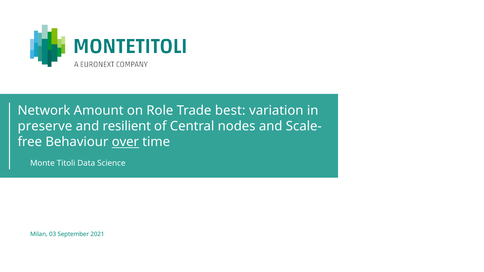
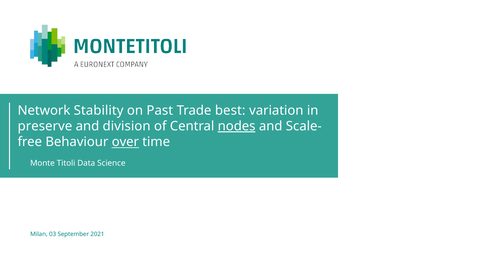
Amount: Amount -> Stability
Role: Role -> Past
resilient: resilient -> division
nodes underline: none -> present
